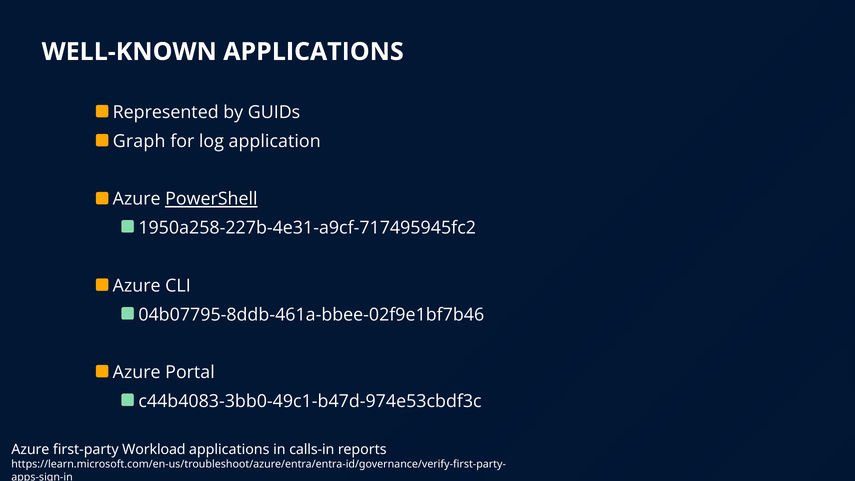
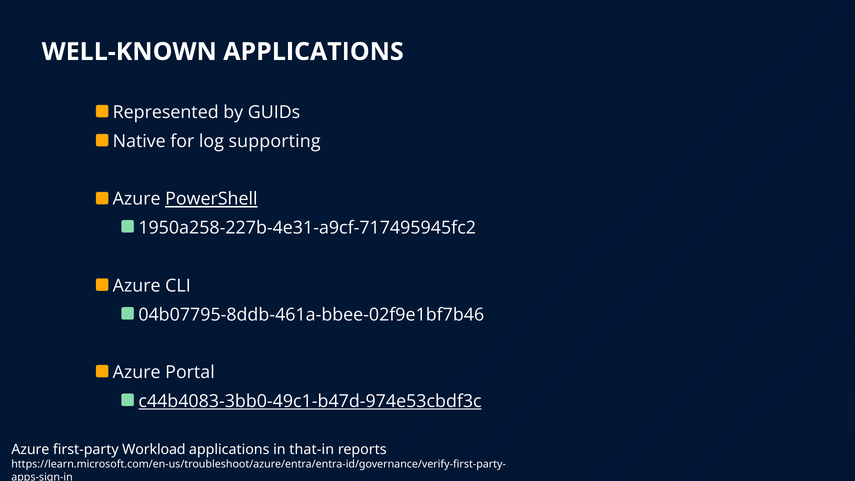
Graph: Graph -> Native
application: application -> supporting
c44b4083-3bb0-49c1-b47d-974e53cbdf3c underline: none -> present
calls-in: calls-in -> that-in
